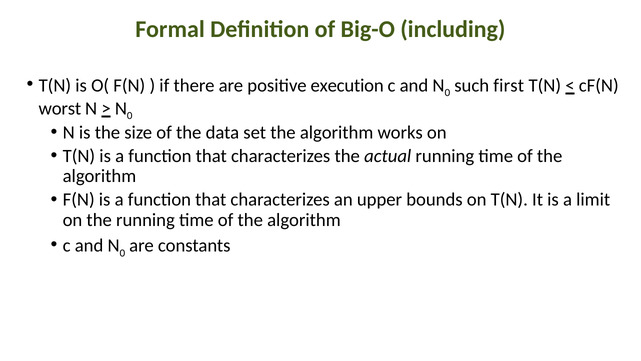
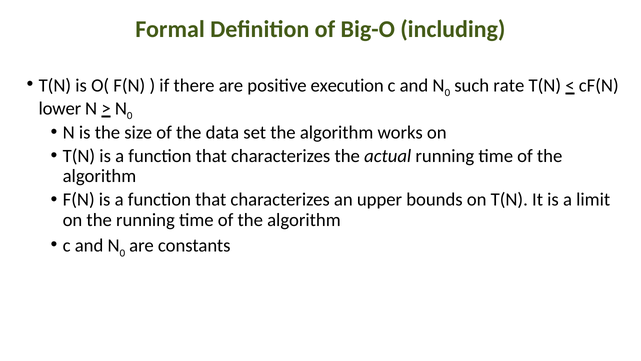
first: first -> rate
worst: worst -> lower
